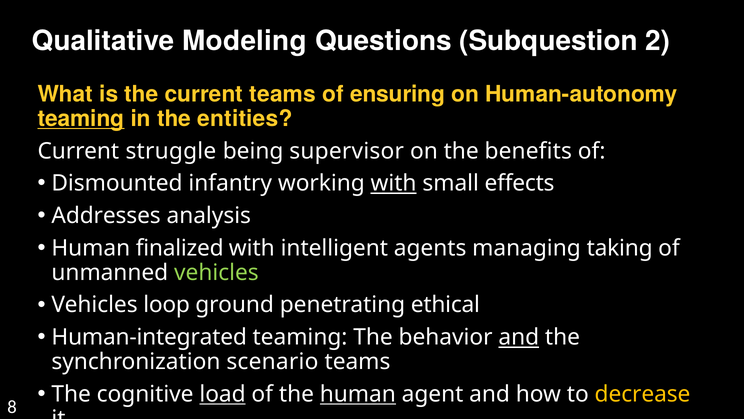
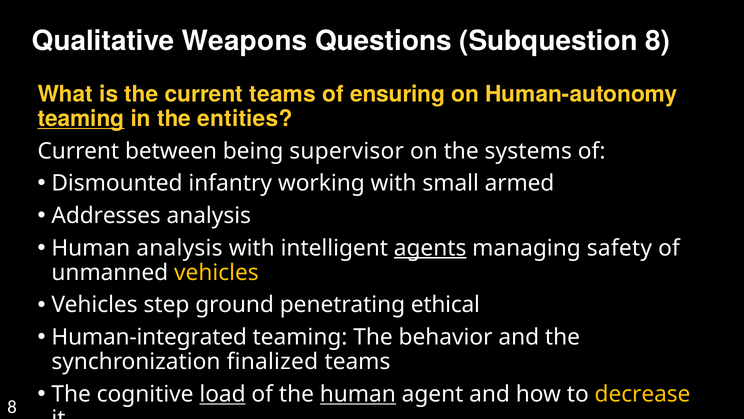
Modeling: Modeling -> Weapons
Subquestion 2: 2 -> 8
struggle: struggle -> between
benefits: benefits -> systems
with at (394, 183) underline: present -> none
effects: effects -> armed
Human finalized: finalized -> analysis
agents underline: none -> present
taking: taking -> safety
vehicles at (216, 272) colour: light green -> yellow
loop: loop -> step
and at (519, 337) underline: present -> none
scenario: scenario -> finalized
